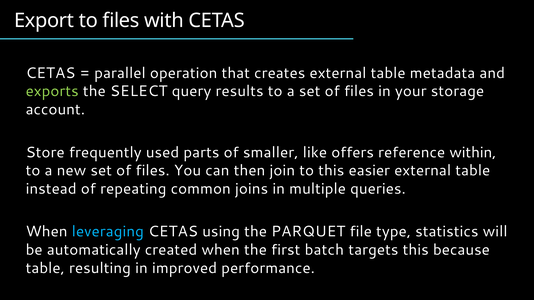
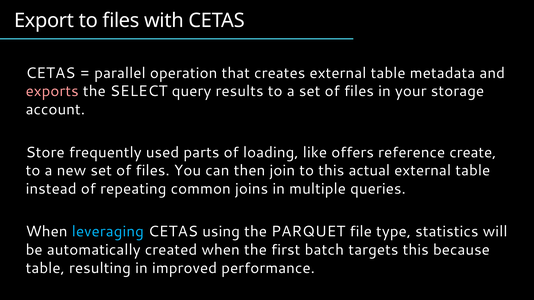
exports colour: light green -> pink
smaller: smaller -> loading
within: within -> create
easier: easier -> actual
